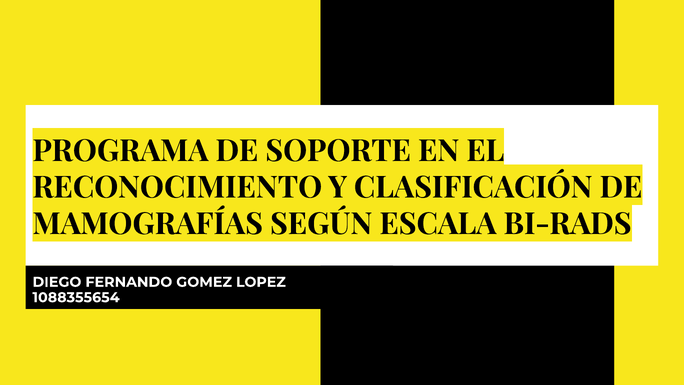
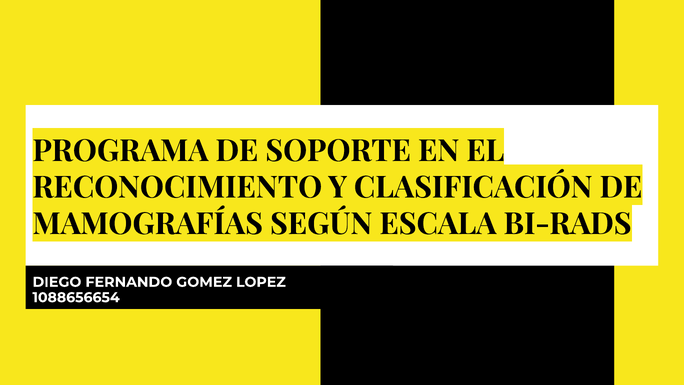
1088355654: 1088355654 -> 1088656654
